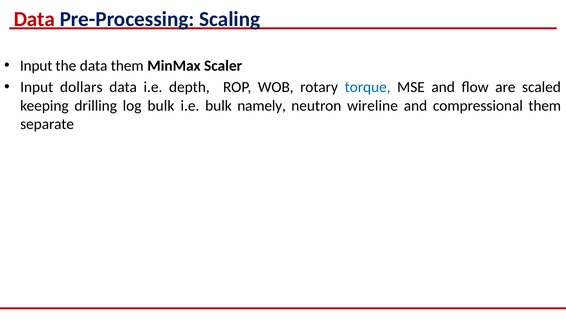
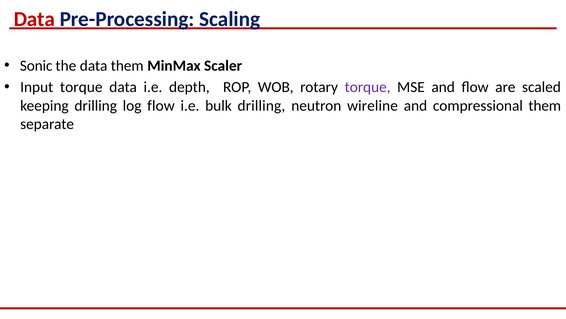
Input at (36, 65): Input -> Sonic
Input dollars: dollars -> torque
torque at (368, 87) colour: blue -> purple
log bulk: bulk -> flow
bulk namely: namely -> drilling
